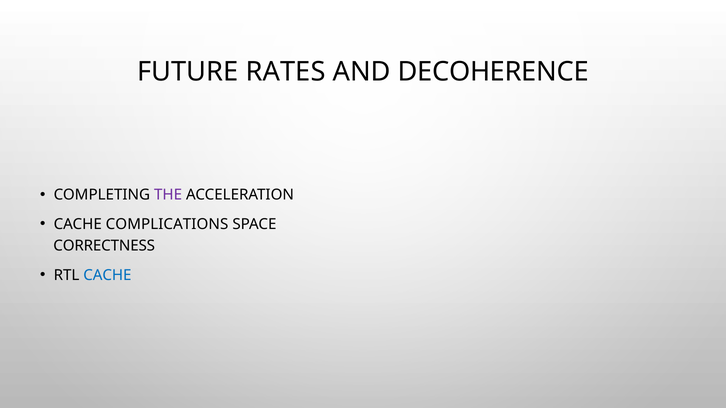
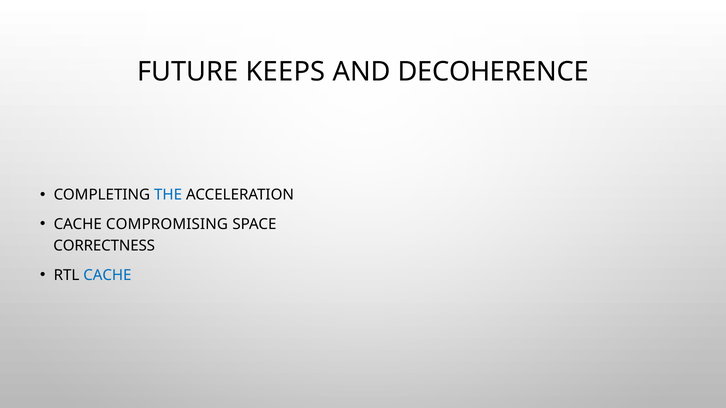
RATES: RATES -> KEEPS
THE colour: purple -> blue
COMPLICATIONS: COMPLICATIONS -> COMPROMISING
